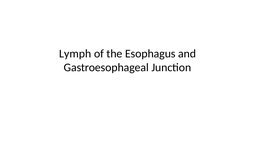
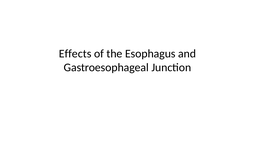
Lymph: Lymph -> Effects
